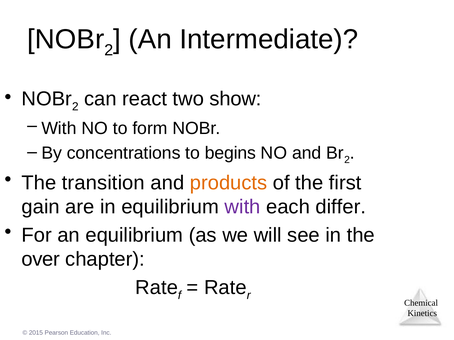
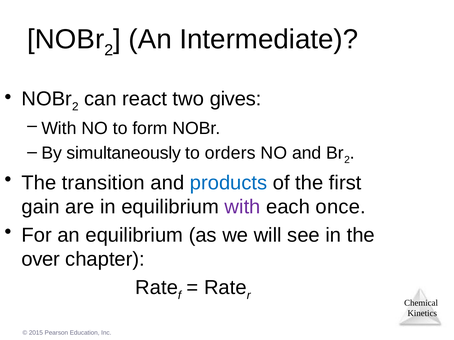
show: show -> gives
concentrations: concentrations -> simultaneously
begins: begins -> orders
products colour: orange -> blue
differ: differ -> once
